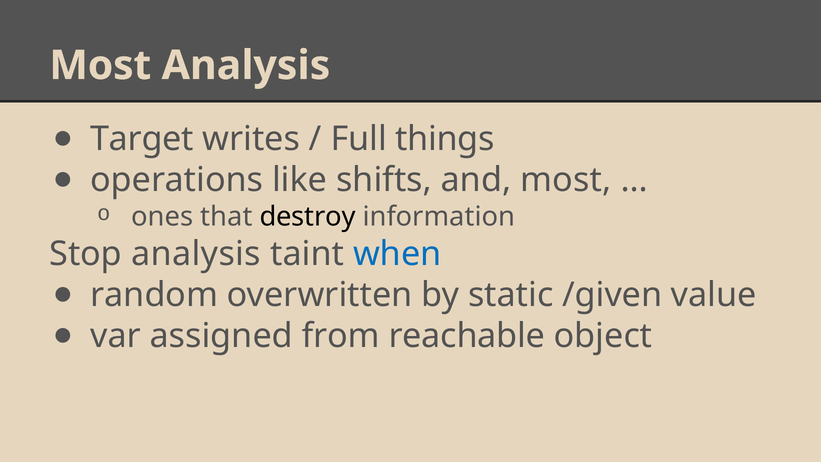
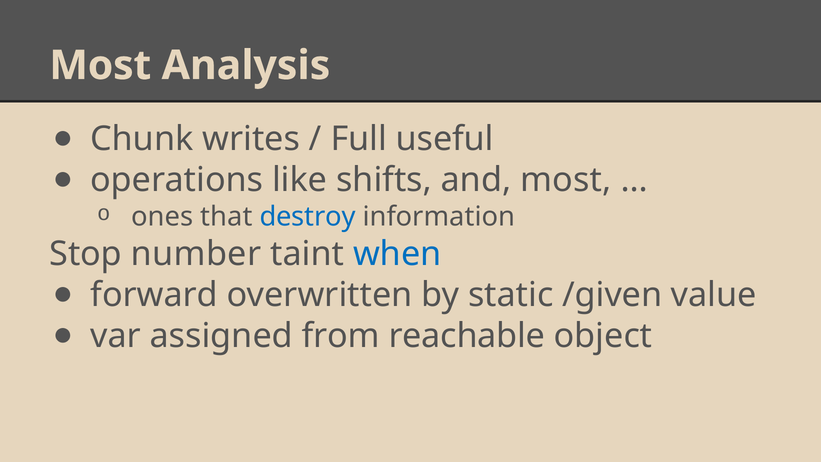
Target: Target -> Chunk
things: things -> useful
destroy colour: black -> blue
Stop analysis: analysis -> number
random: random -> forward
